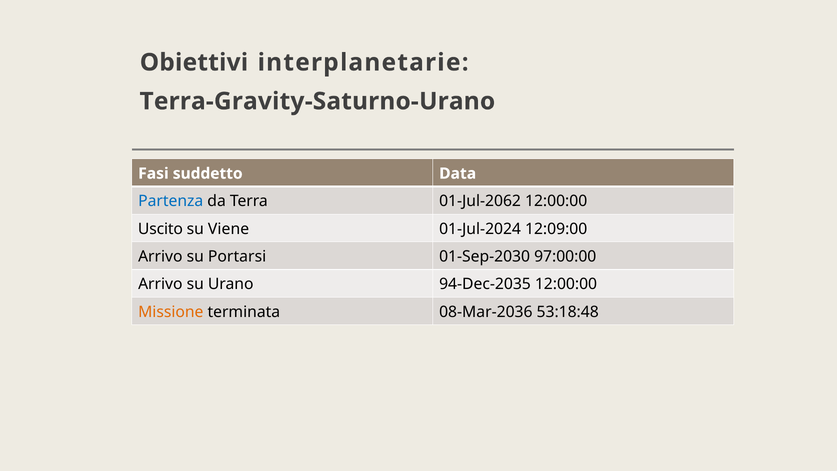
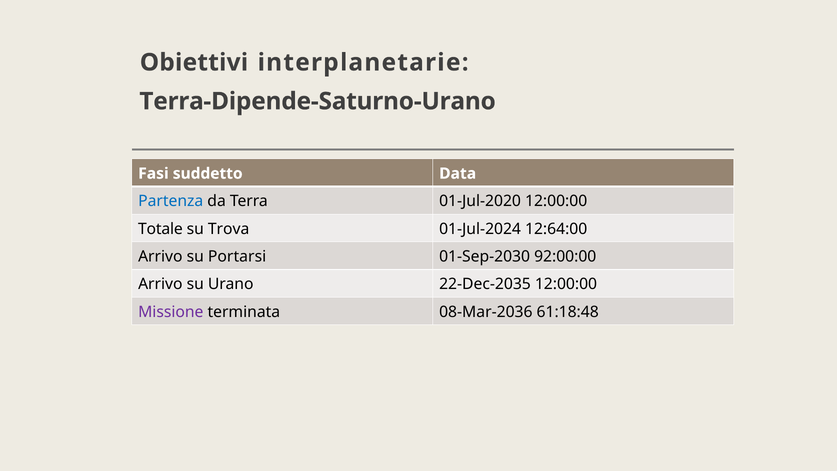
Terra-Gravity-Saturno-Urano: Terra-Gravity-Saturno-Urano -> Terra-Dipende-Saturno-Urano
01-Jul-2062: 01-Jul-2062 -> 01-Jul-2020
Uscito: Uscito -> Totale
Viene: Viene -> Trova
12:09:00: 12:09:00 -> 12:64:00
97:00:00: 97:00:00 -> 92:00:00
94-Dec-2035: 94-Dec-2035 -> 22-Dec-2035
Missione colour: orange -> purple
53:18:48: 53:18:48 -> 61:18:48
